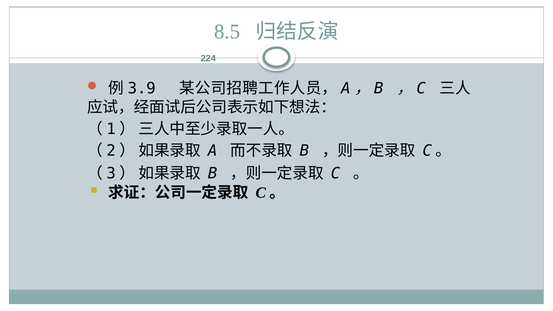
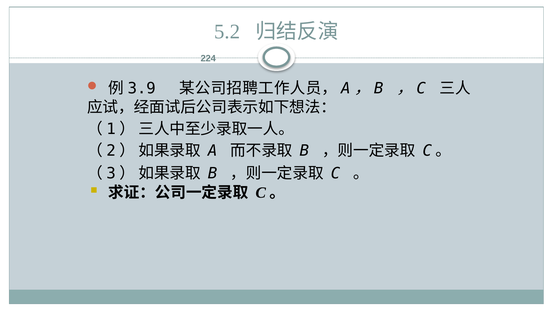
8.5: 8.5 -> 5.2
